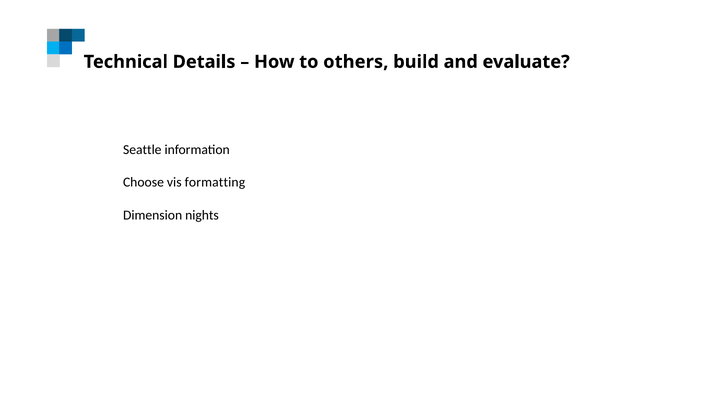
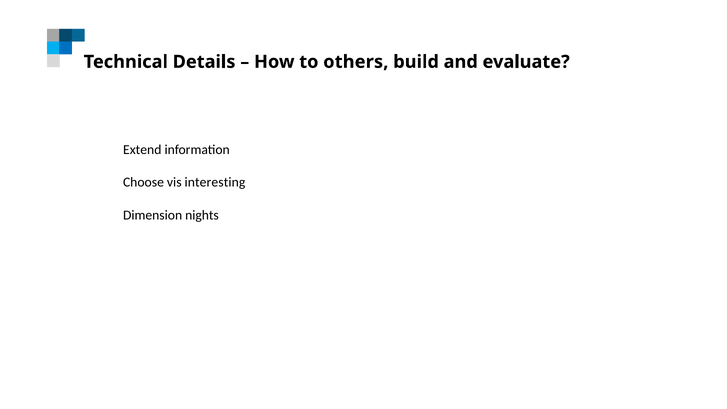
Seattle: Seattle -> Extend
formatting: formatting -> interesting
